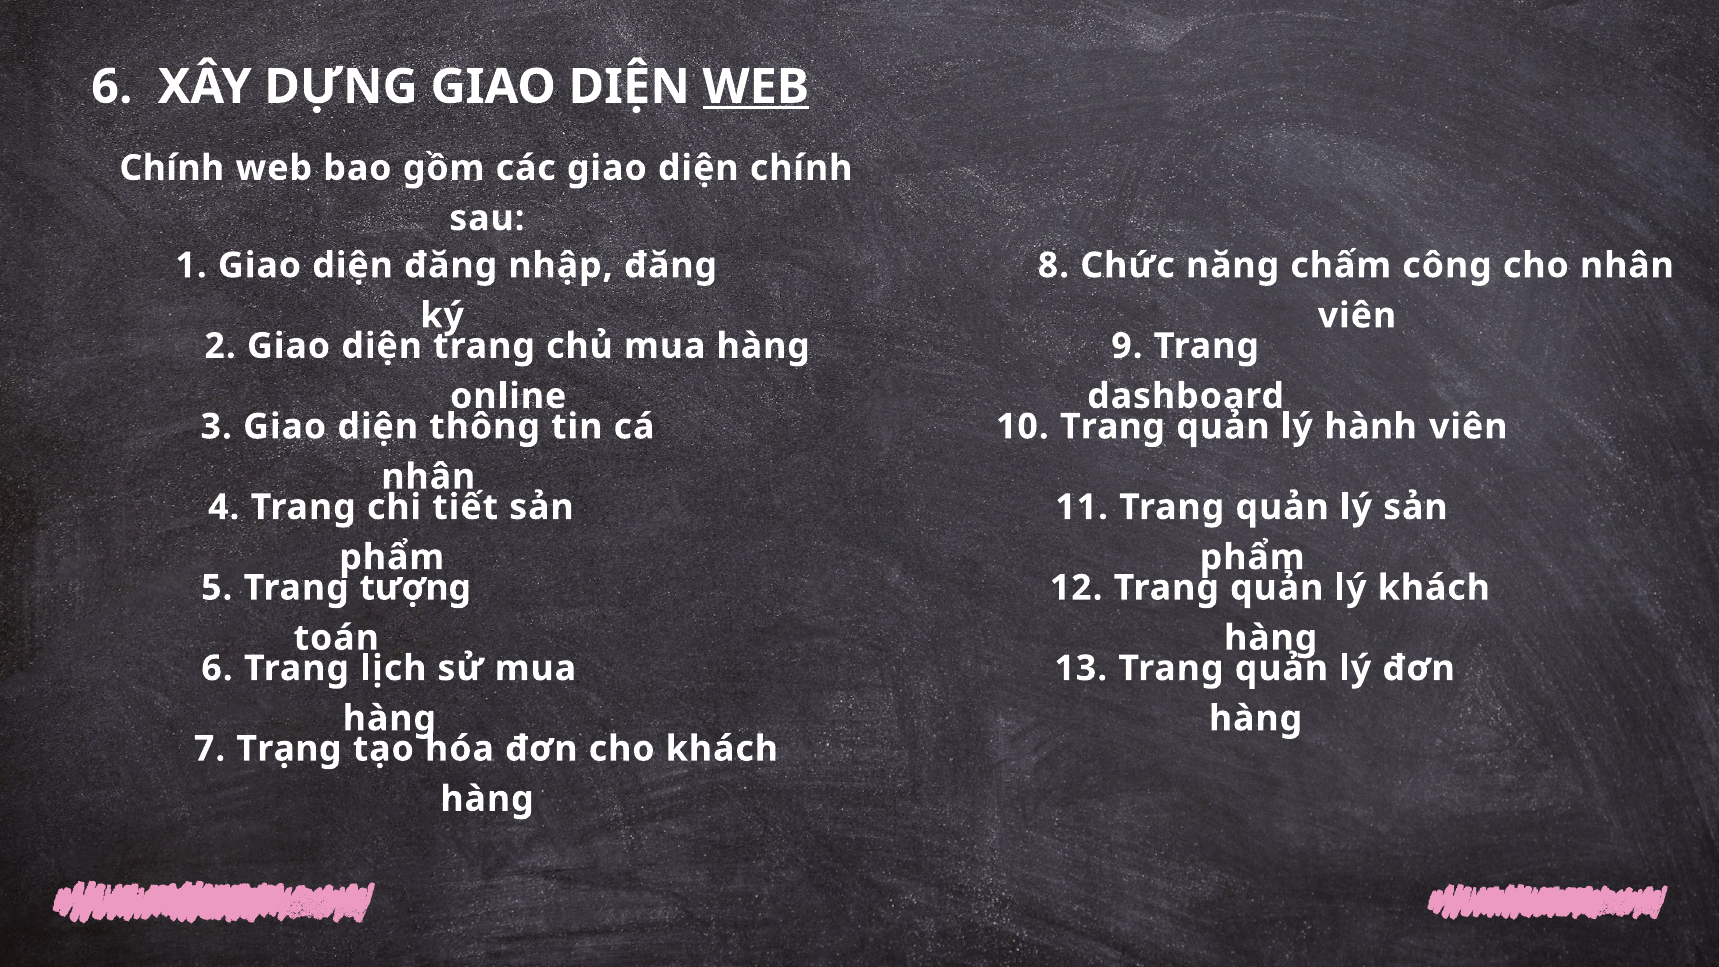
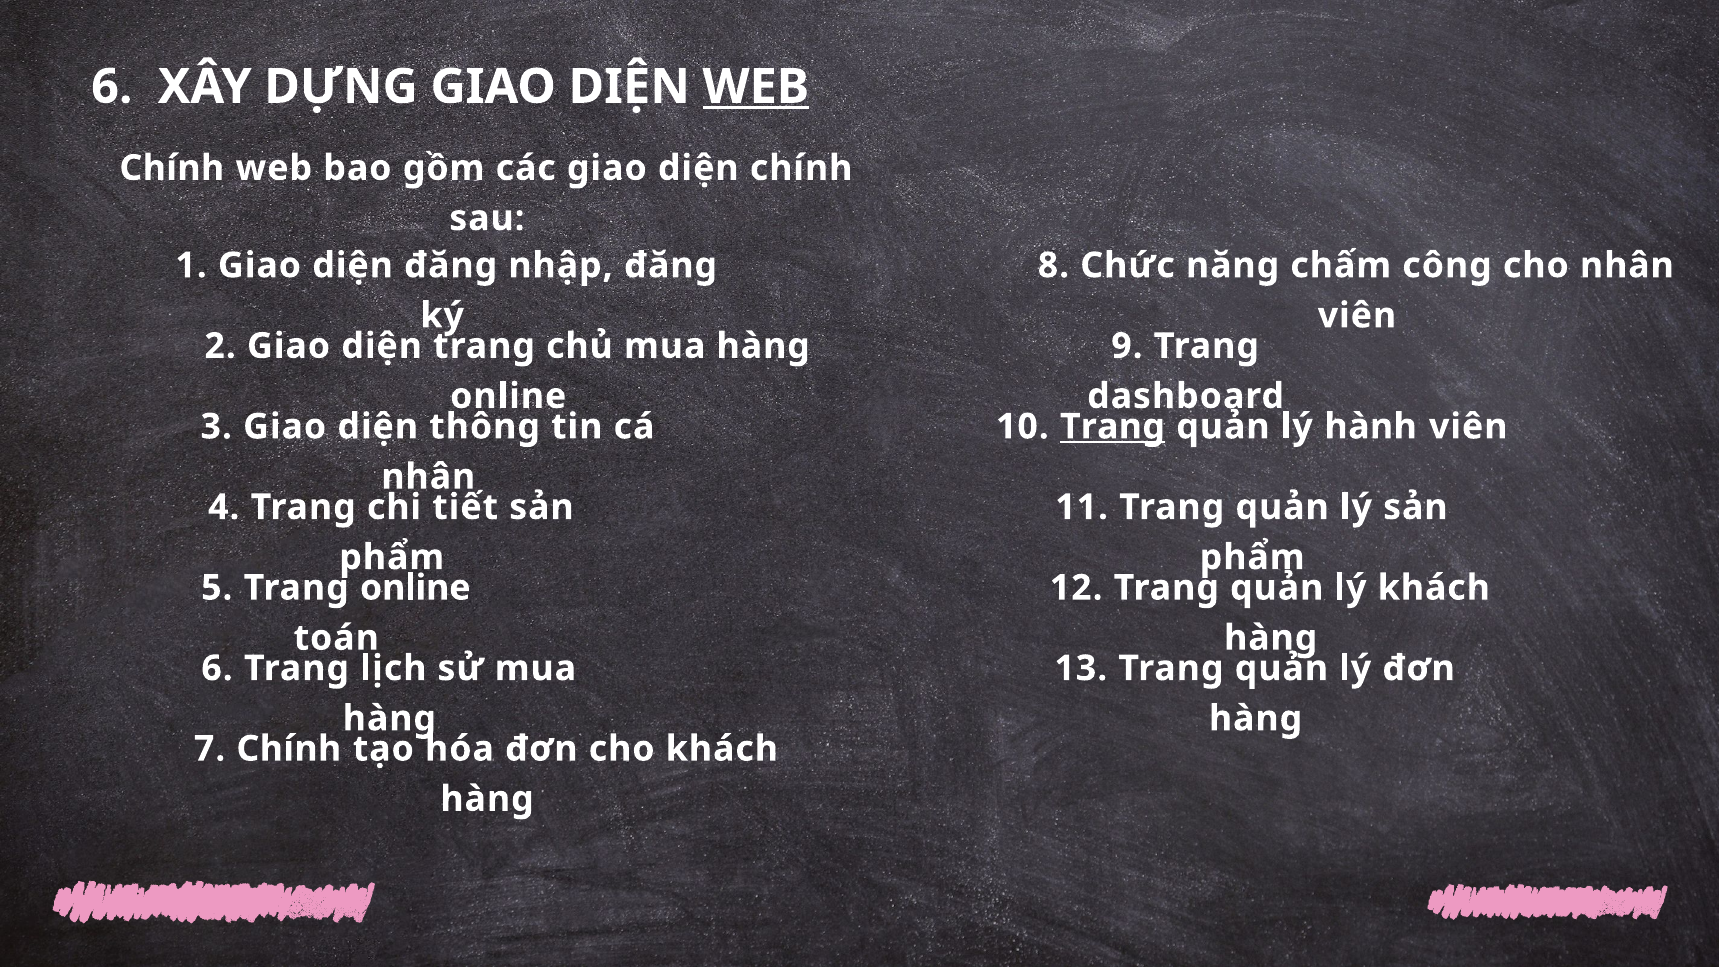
Trang at (1112, 427) underline: none -> present
Trang tượng: tượng -> online
7 Trạng: Trạng -> Chính
